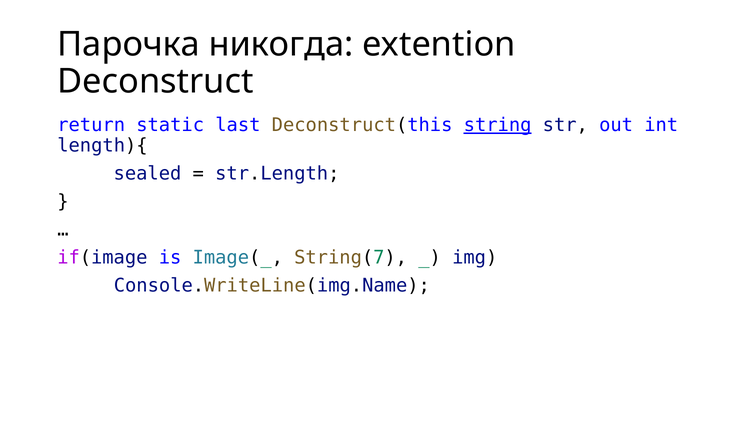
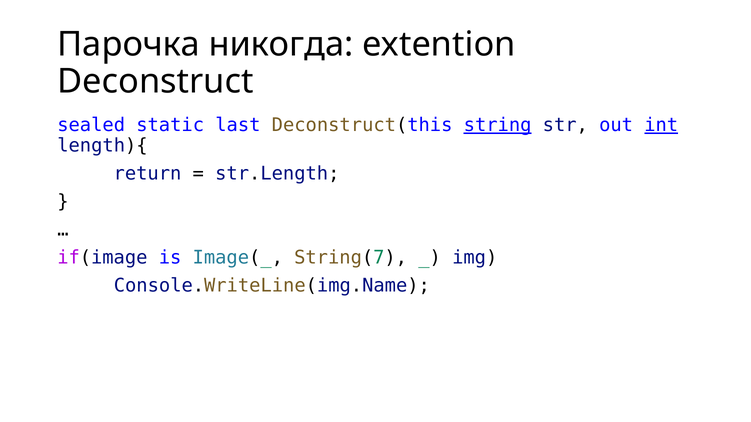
return: return -> sealed
int underline: none -> present
sealed: sealed -> return
